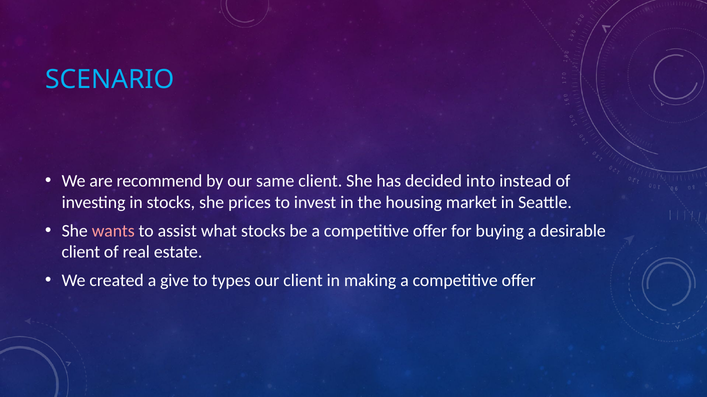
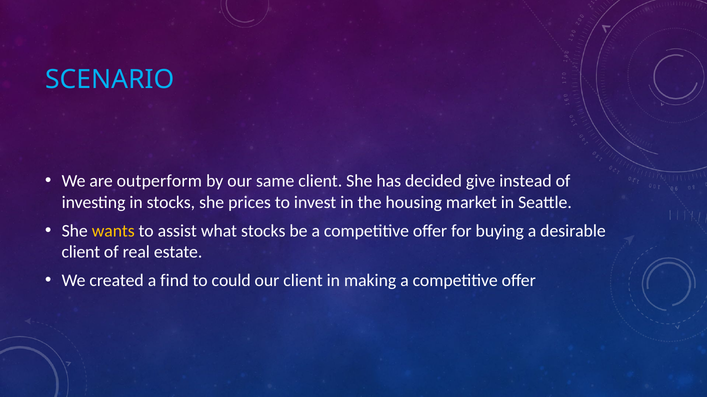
recommend: recommend -> outperform
into: into -> give
wants colour: pink -> yellow
give: give -> find
types: types -> could
